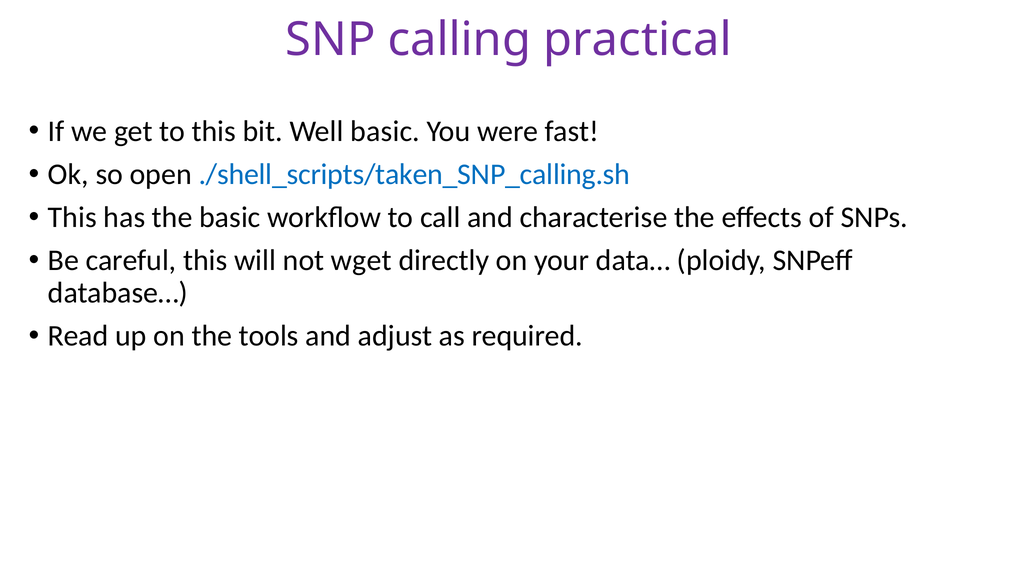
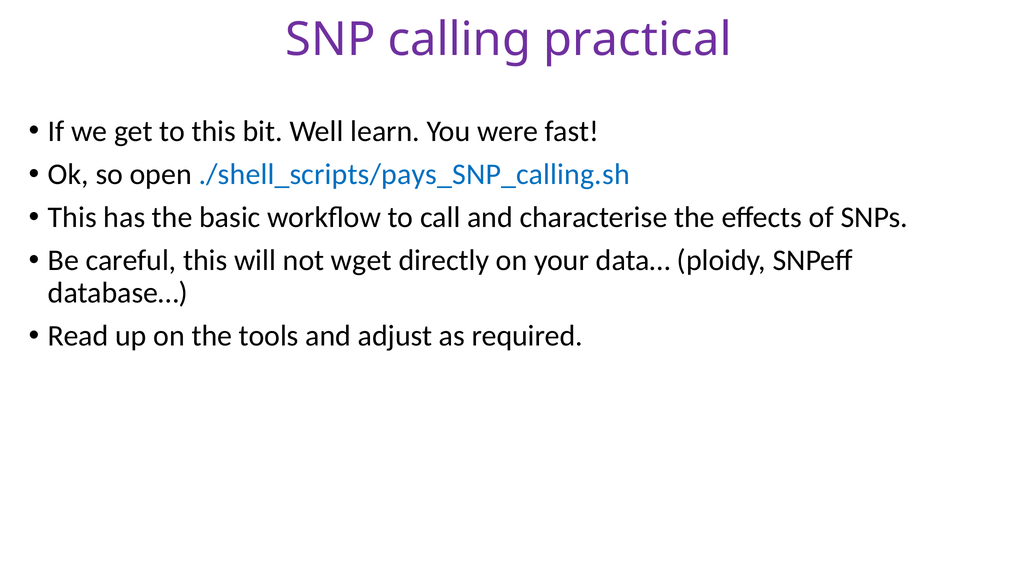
Well basic: basic -> learn
./shell_scripts/taken_SNP_calling.sh: ./shell_scripts/taken_SNP_calling.sh -> ./shell_scripts/pays_SNP_calling.sh
